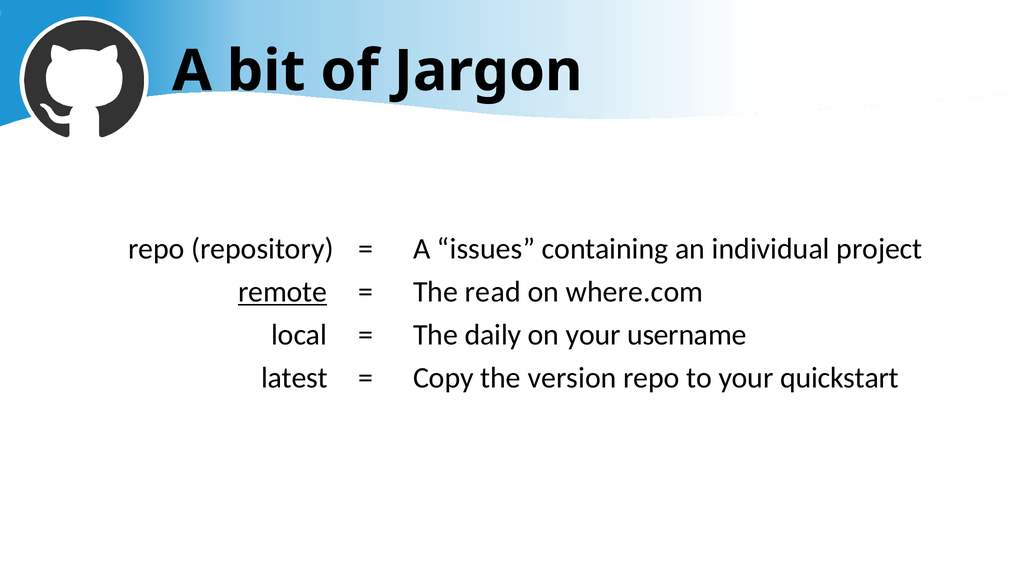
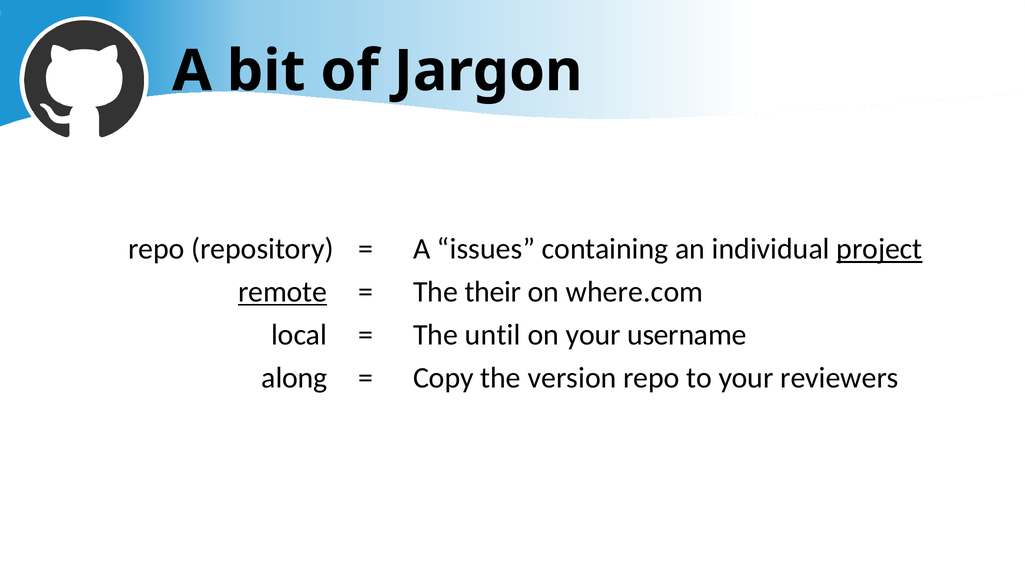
project underline: none -> present
read: read -> their
daily: daily -> until
latest: latest -> along
quickstart: quickstart -> reviewers
